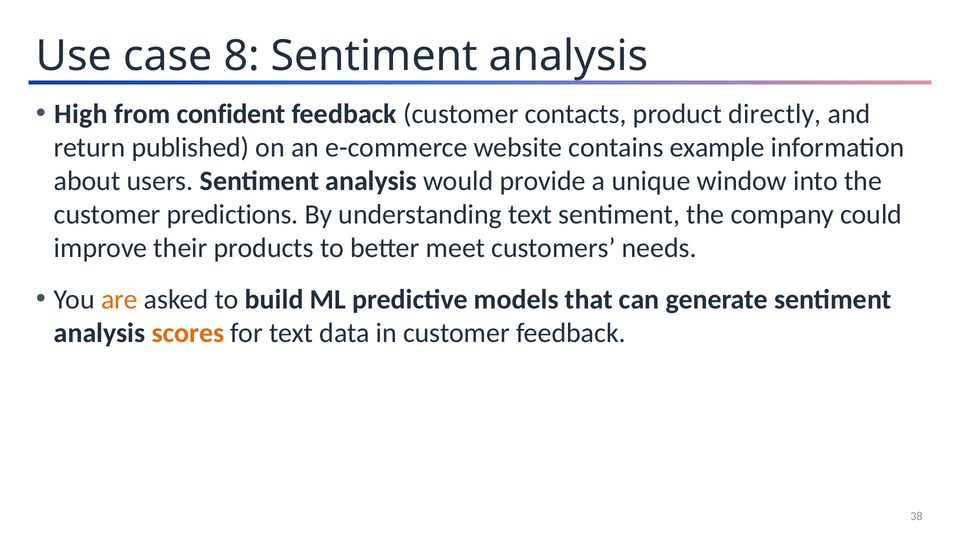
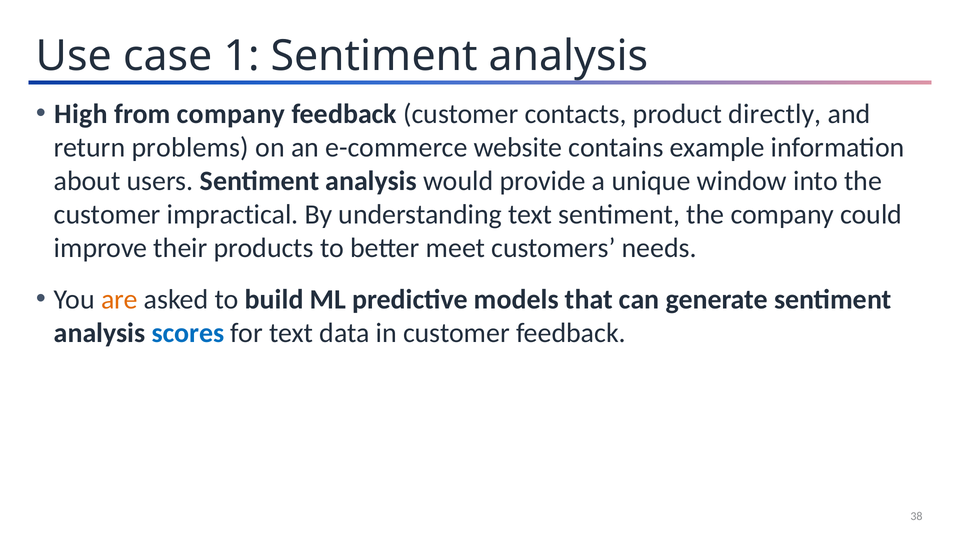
8: 8 -> 1
from confident: confident -> company
published: published -> problems
predictions: predictions -> impractical
scores colour: orange -> blue
